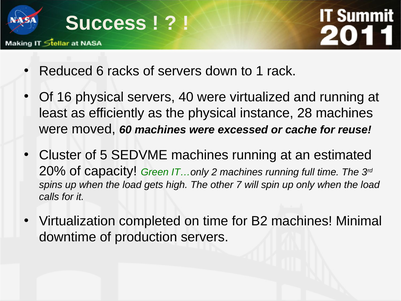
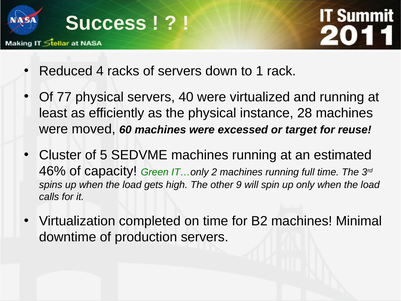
6: 6 -> 4
16: 16 -> 77
cache: cache -> target
20%: 20% -> 46%
7: 7 -> 9
